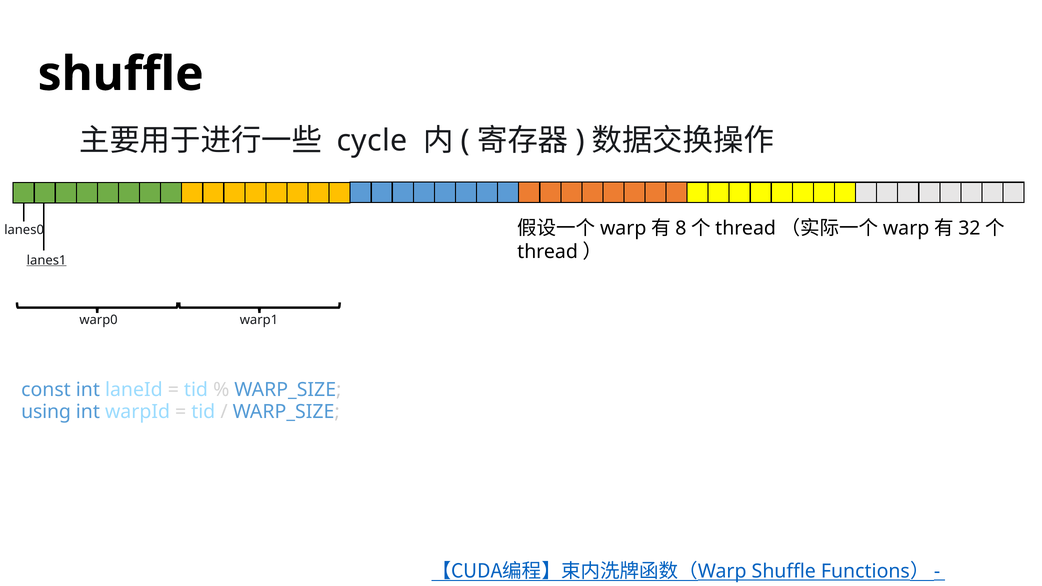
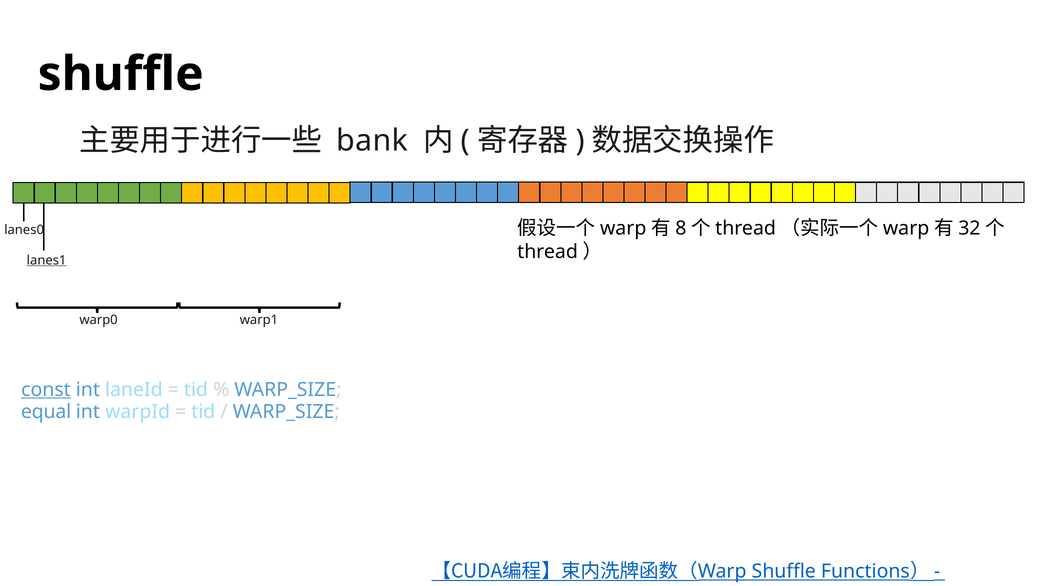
cycle: cycle -> bank
const underline: none -> present
using: using -> equal
